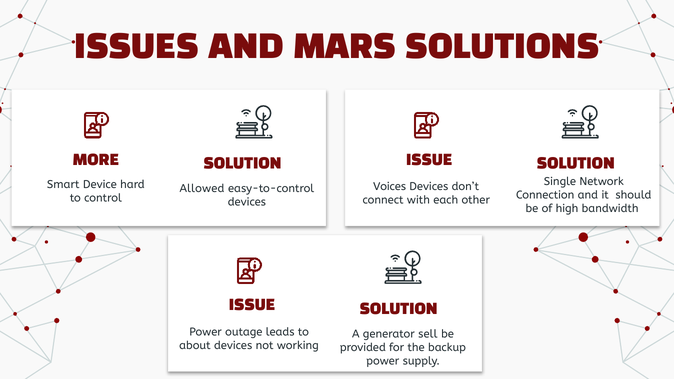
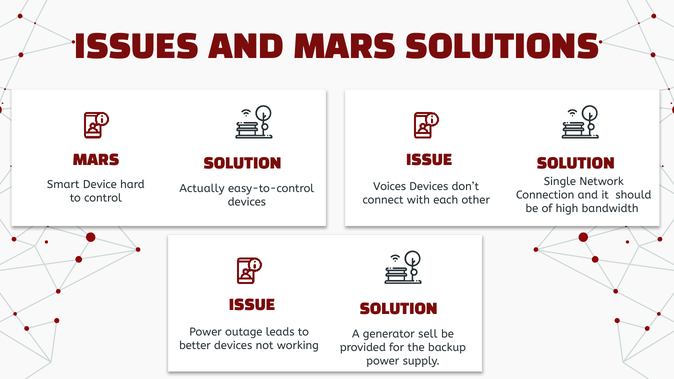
MORE at (96, 160): MORE -> MARS
Allowed: Allowed -> Actually
about: about -> better
